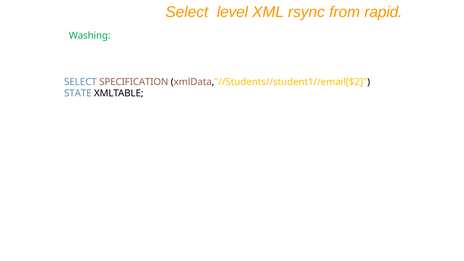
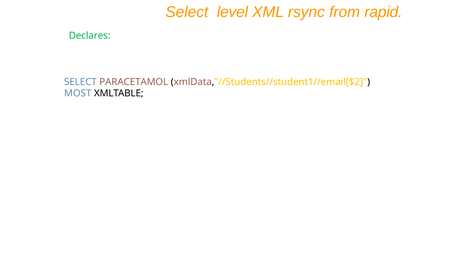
Washing: Washing -> Declares
SPECIFICATION: SPECIFICATION -> PARACETAMOL
STATE: STATE -> MOST
